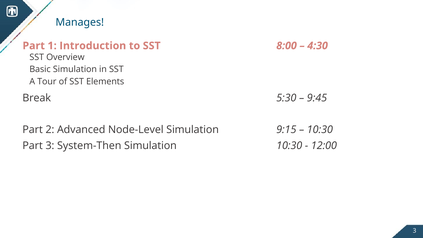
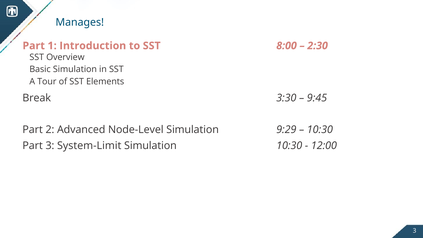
4:30: 4:30 -> 2:30
5:30: 5:30 -> 3:30
9:15: 9:15 -> 9:29
System-Then: System-Then -> System-Limit
